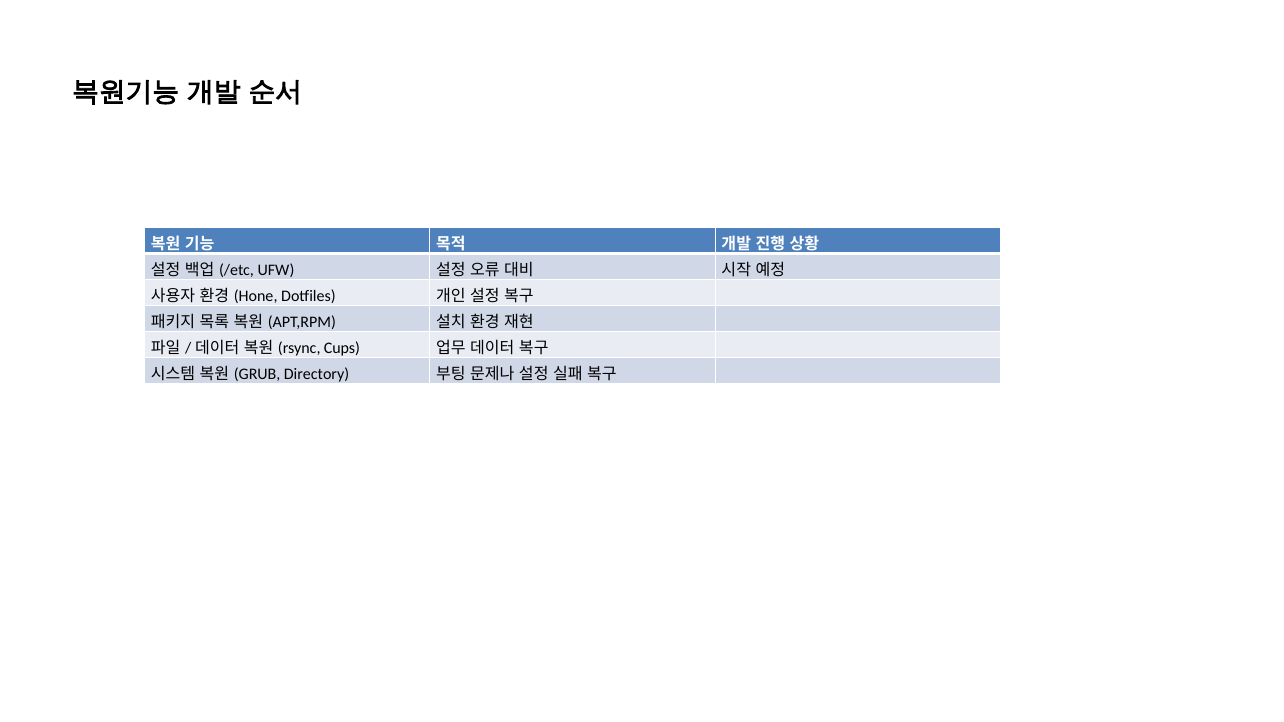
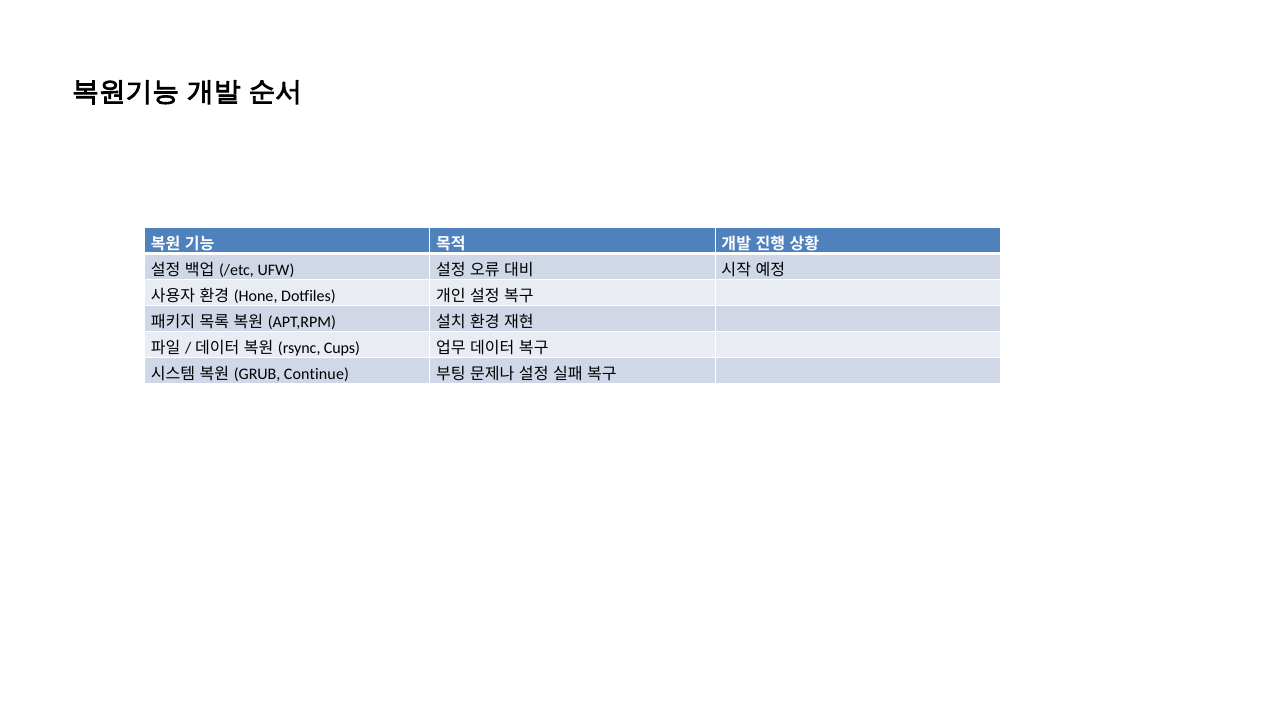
Directory: Directory -> Continue
